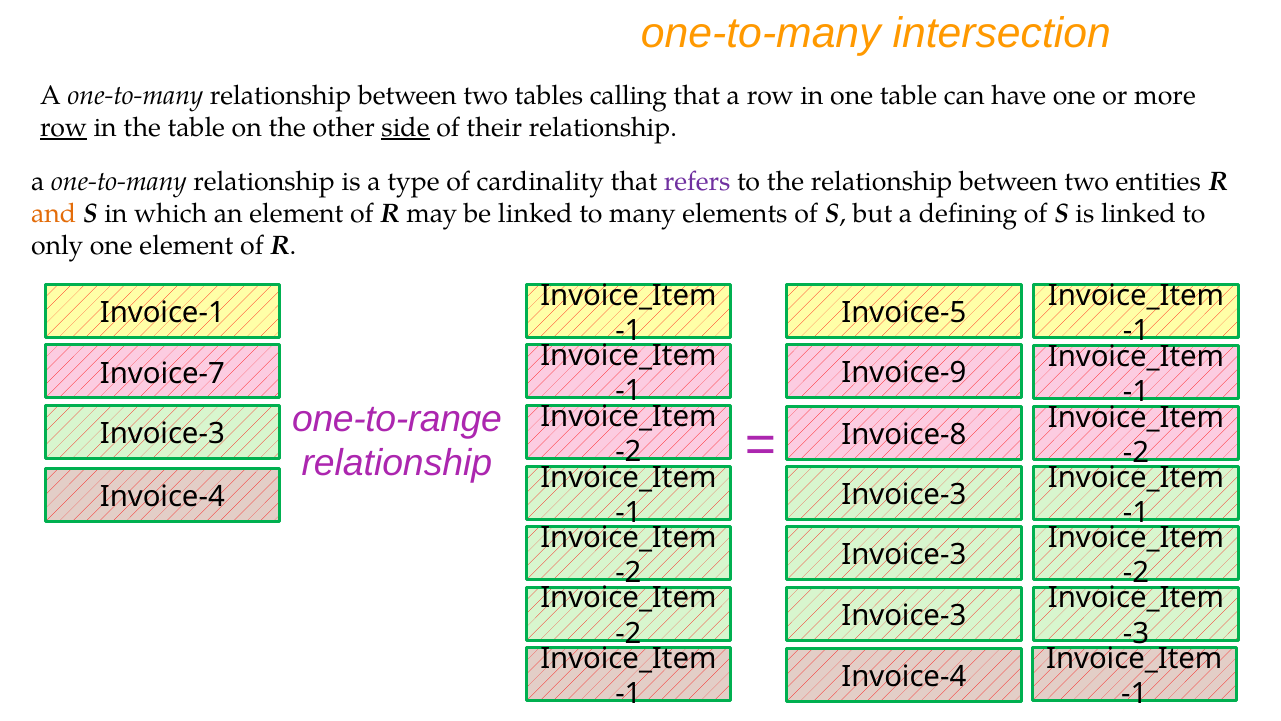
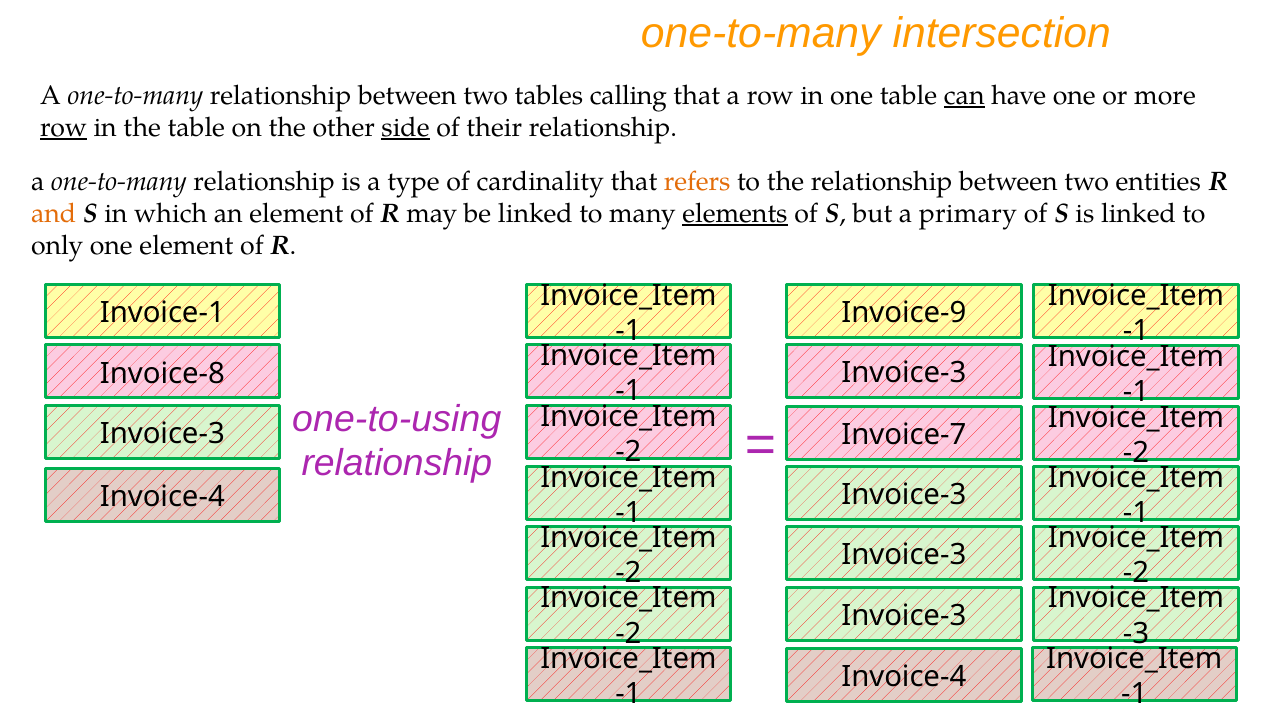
can underline: none -> present
refers colour: purple -> orange
elements underline: none -> present
defining: defining -> primary
Invoice-5: Invoice-5 -> Invoice-9
Invoice-9 at (904, 373): Invoice-9 -> Invoice-3
Invoice-7: Invoice-7 -> Invoice-8
one-to-range: one-to-range -> one-to-using
Invoice-8: Invoice-8 -> Invoice-7
